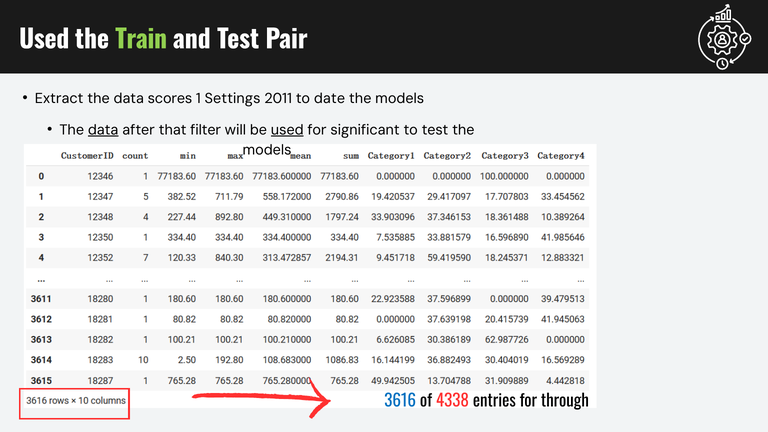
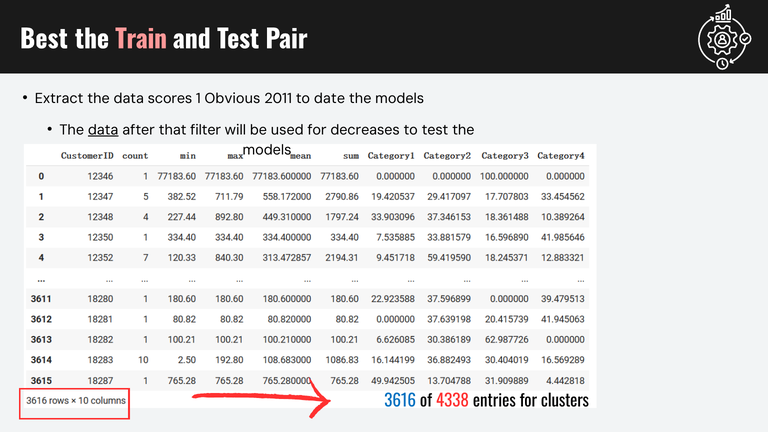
Used at (44, 40): Used -> Best
Train colour: light green -> pink
Settings: Settings -> Obvious
used at (287, 130) underline: present -> none
significant: significant -> decreases
through: through -> clusters
